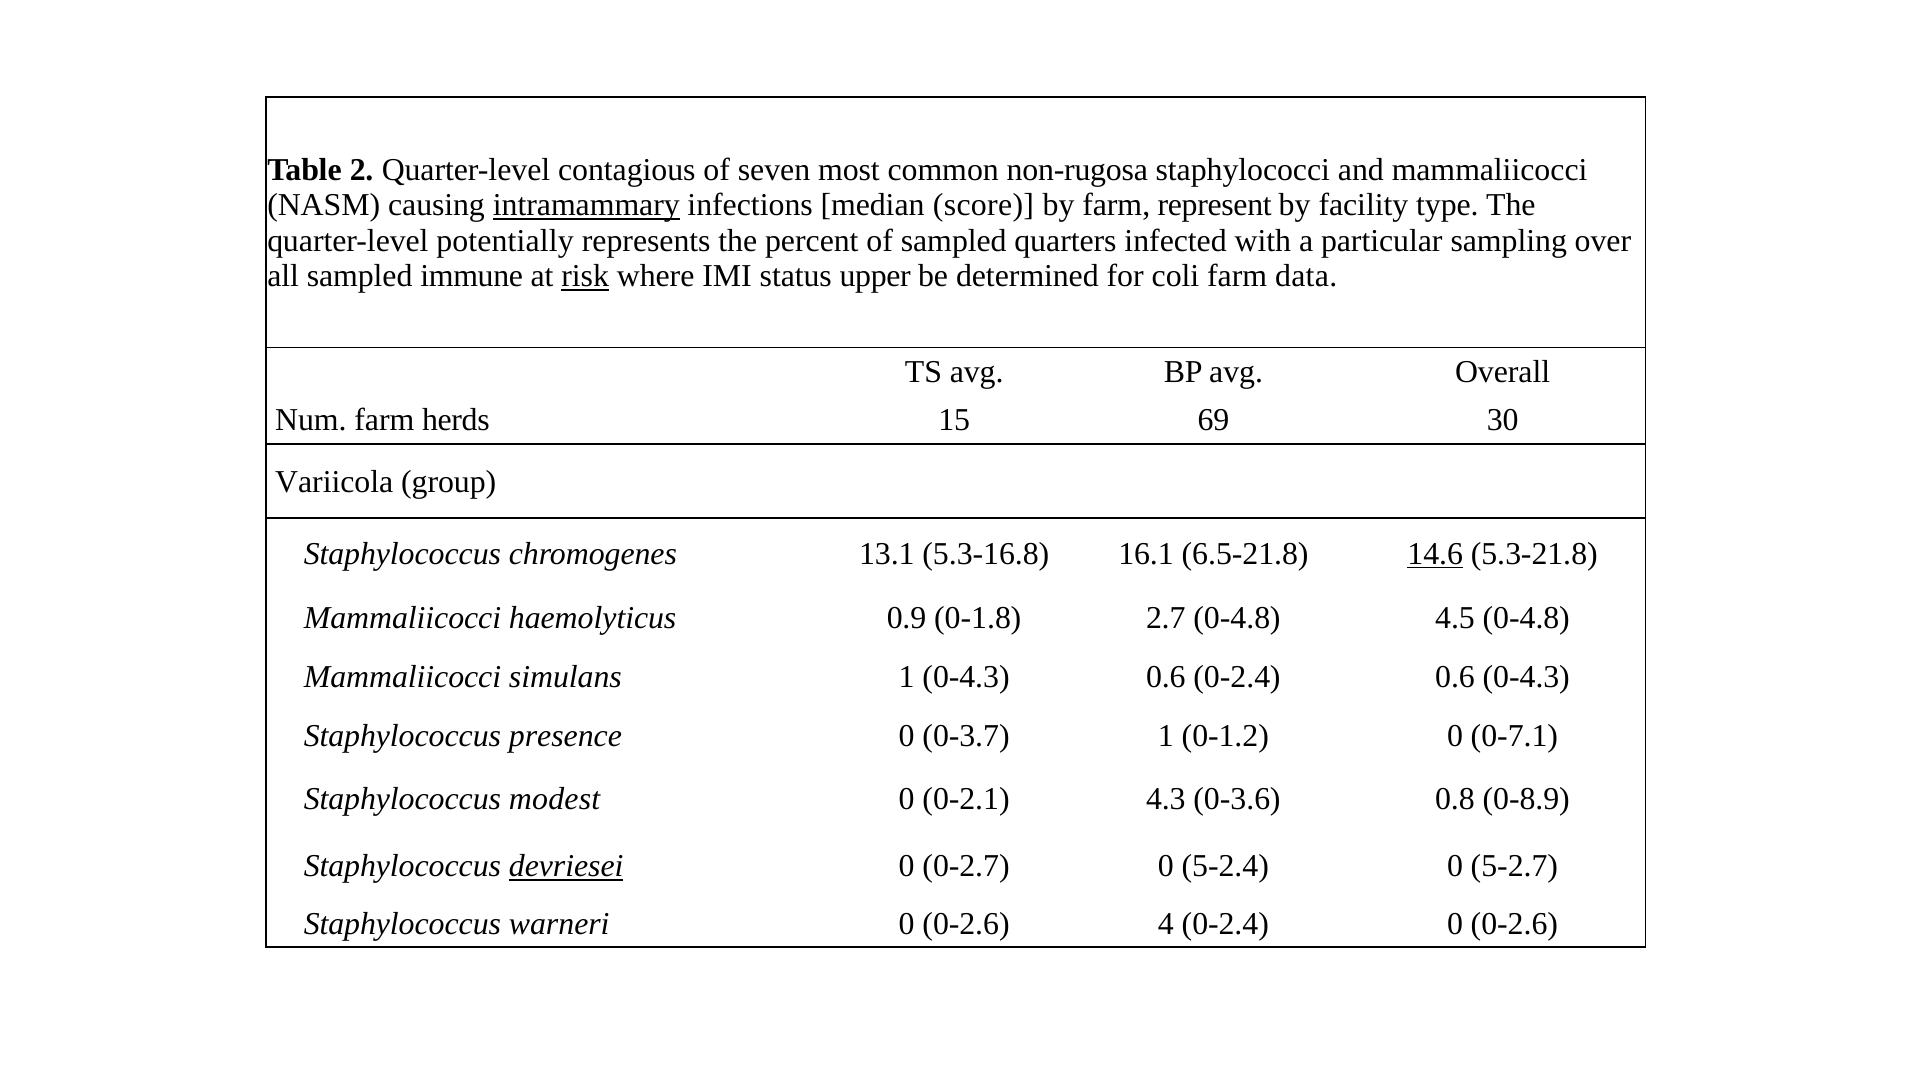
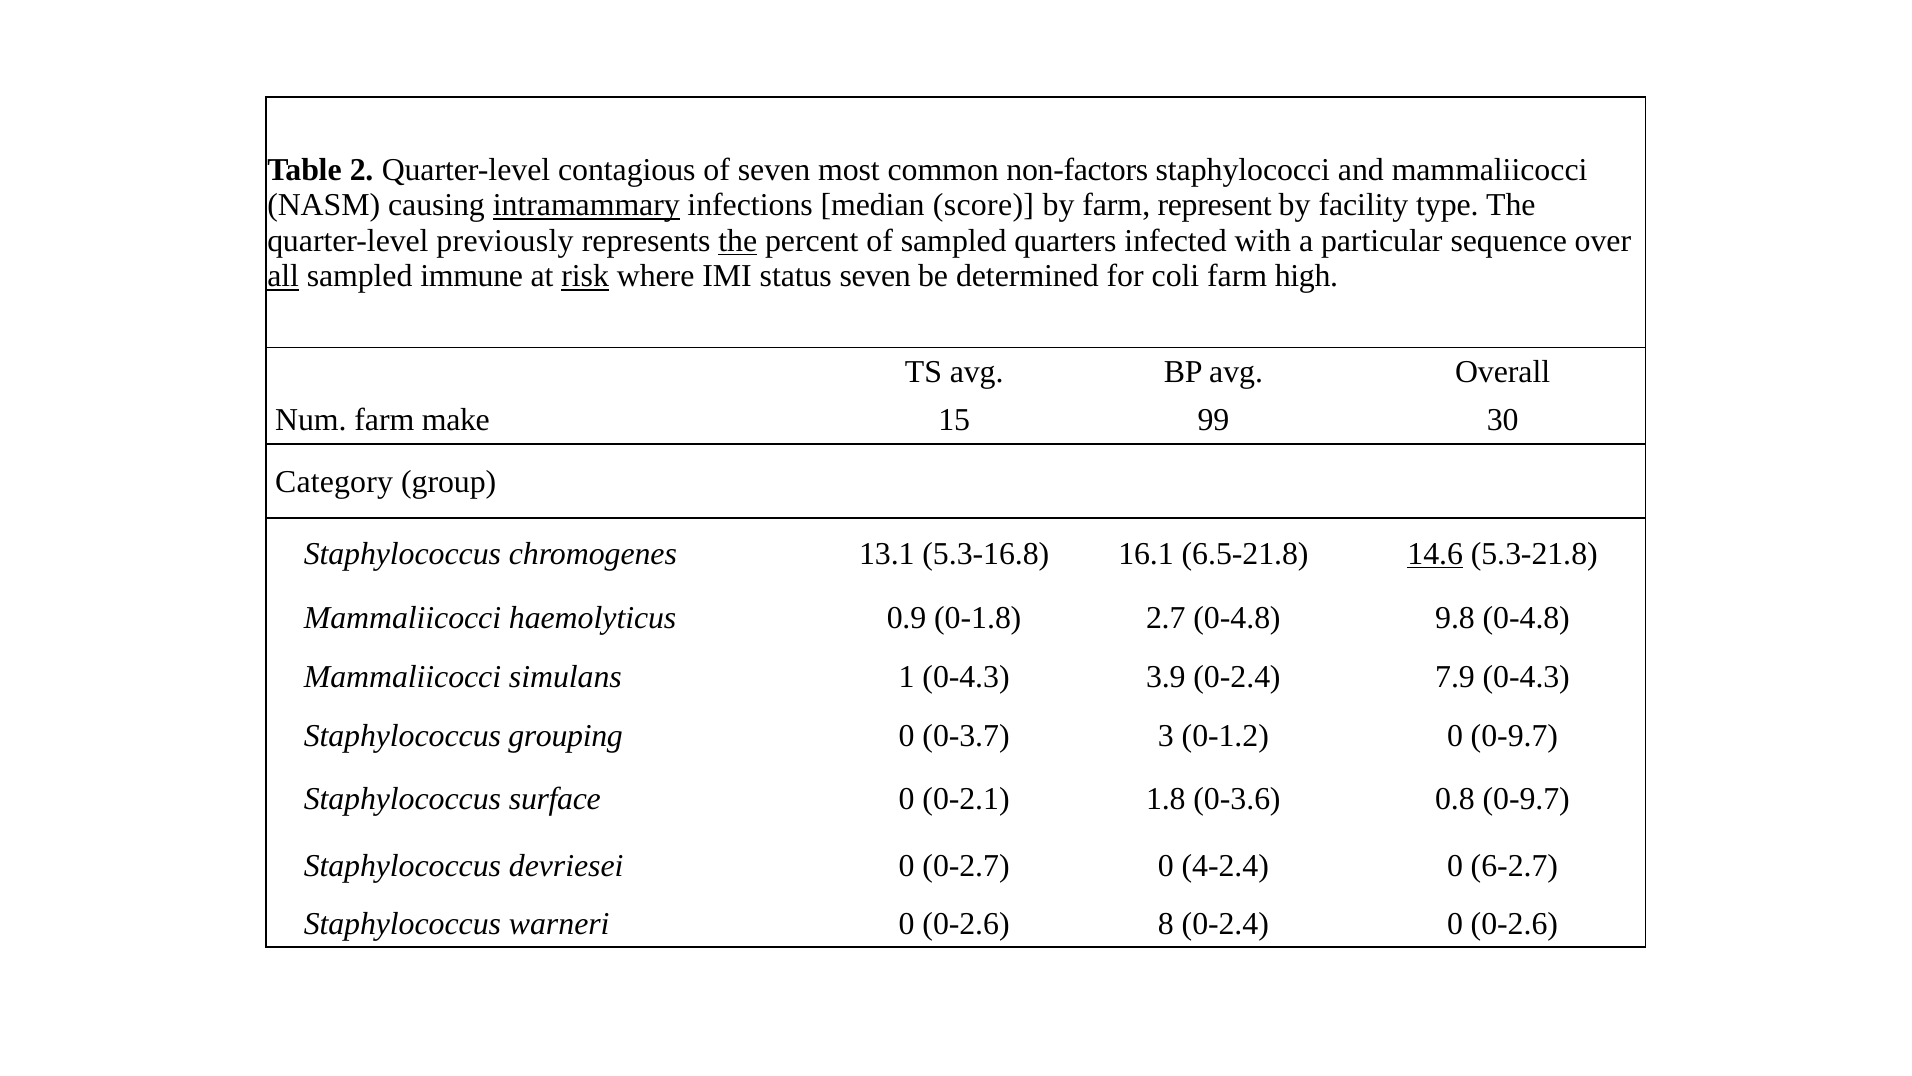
non-rugosa: non-rugosa -> non-factors
potentially: potentially -> previously
the at (738, 241) underline: none -> present
sampling: sampling -> sequence
all underline: none -> present
status upper: upper -> seven
data: data -> high
herds: herds -> make
69: 69 -> 99
Variicola: Variicola -> Category
4.5: 4.5 -> 9.8
0-4.3 0.6: 0.6 -> 3.9
0-2.4 0.6: 0.6 -> 7.9
presence: presence -> grouping
0-3.7 1: 1 -> 3
0 0-7.1: 0-7.1 -> 0-9.7
modest: modest -> surface
4.3: 4.3 -> 1.8
0.8 0-8.9: 0-8.9 -> 0-9.7
devriesei underline: present -> none
5-2.4: 5-2.4 -> 4-2.4
5-2.7: 5-2.7 -> 6-2.7
4: 4 -> 8
